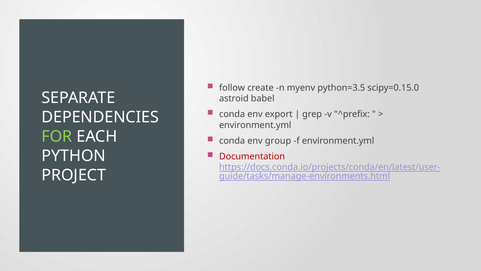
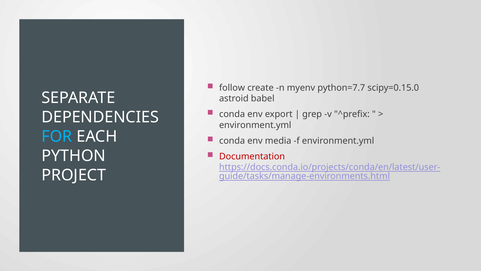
python=3.5: python=3.5 -> python=7.7
FOR colour: light green -> light blue
group: group -> media
